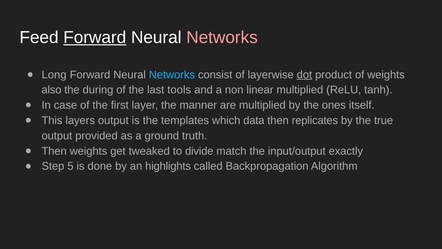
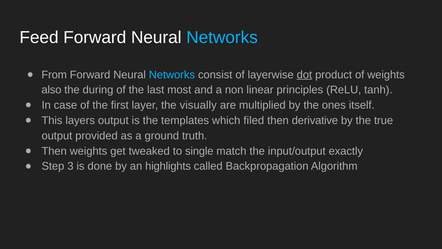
Forward at (95, 37) underline: present -> none
Networks at (222, 37) colour: pink -> light blue
Long: Long -> From
tools: tools -> most
linear multiplied: multiplied -> principles
manner: manner -> visually
data: data -> filed
replicates: replicates -> derivative
divide: divide -> single
5: 5 -> 3
